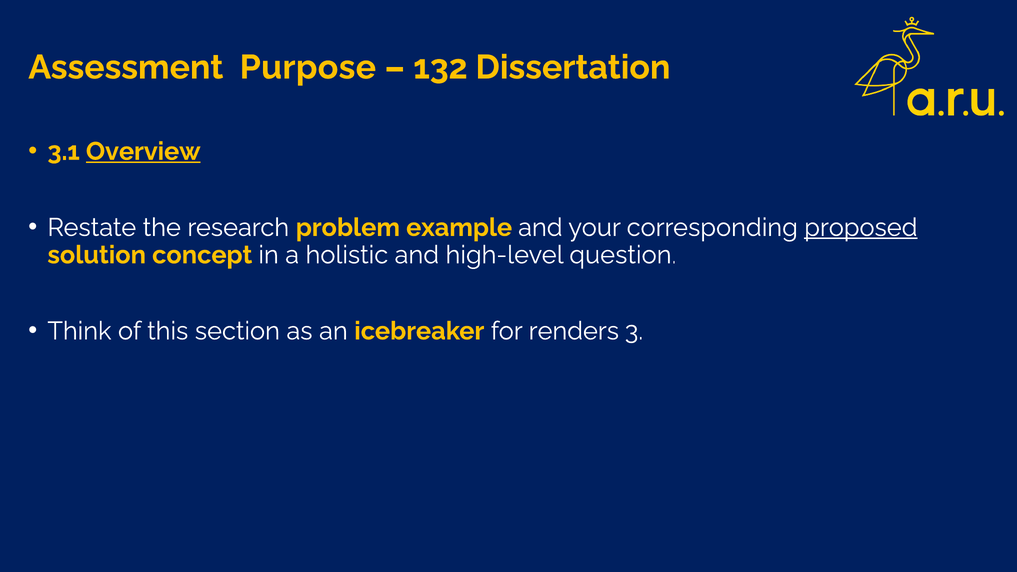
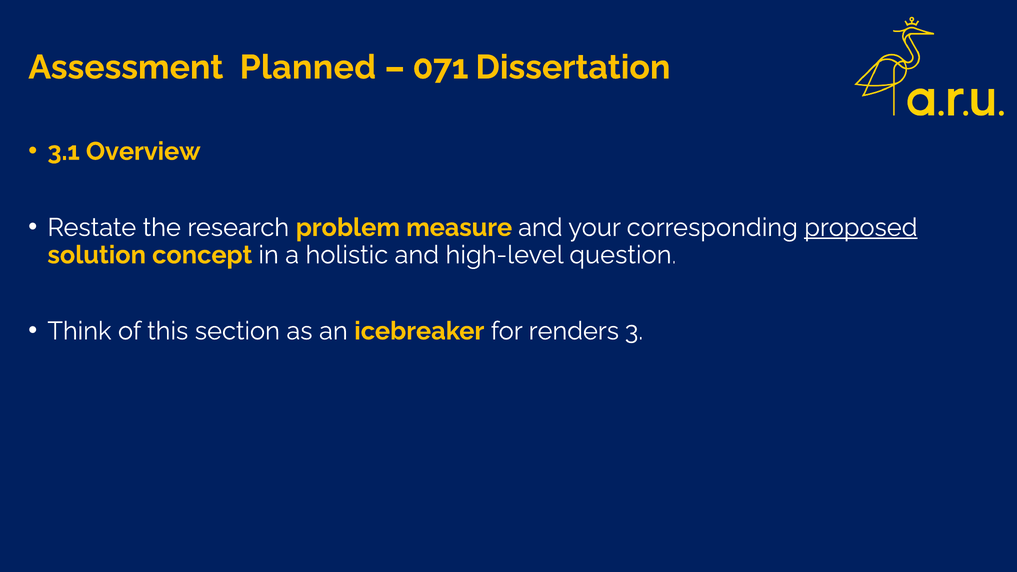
Purpose: Purpose -> Planned
132: 132 -> 071
Overview underline: present -> none
example: example -> measure
